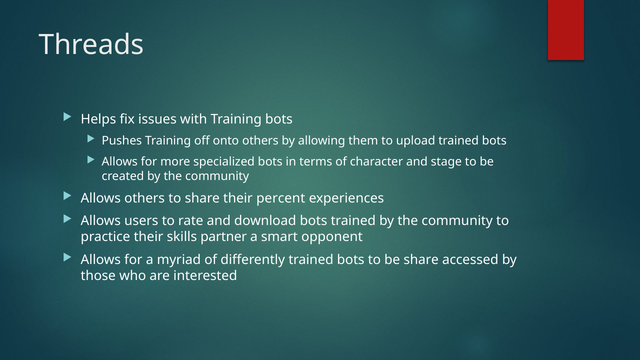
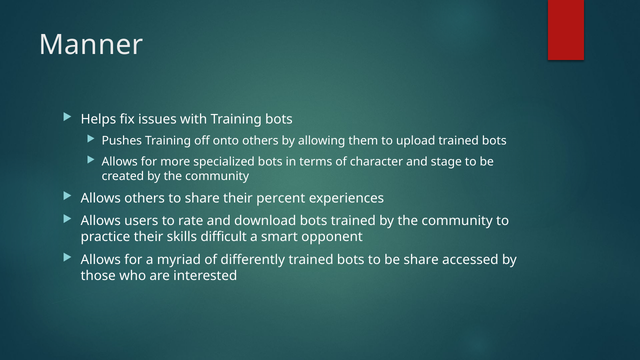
Threads: Threads -> Manner
partner: partner -> difficult
